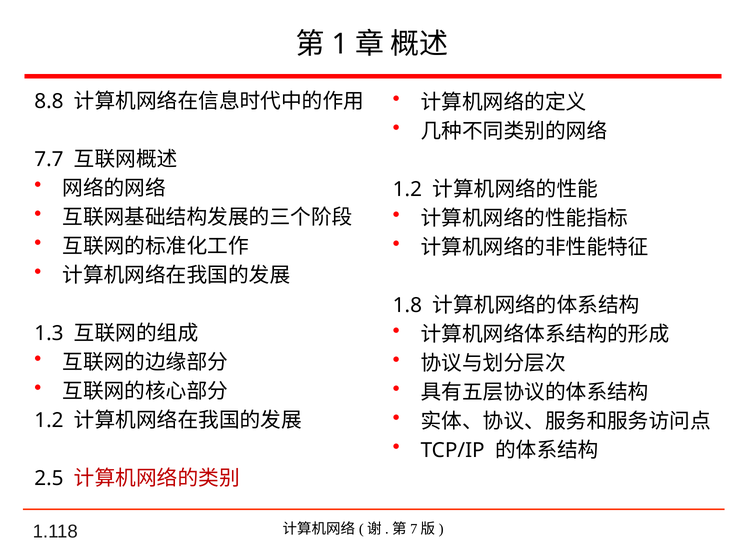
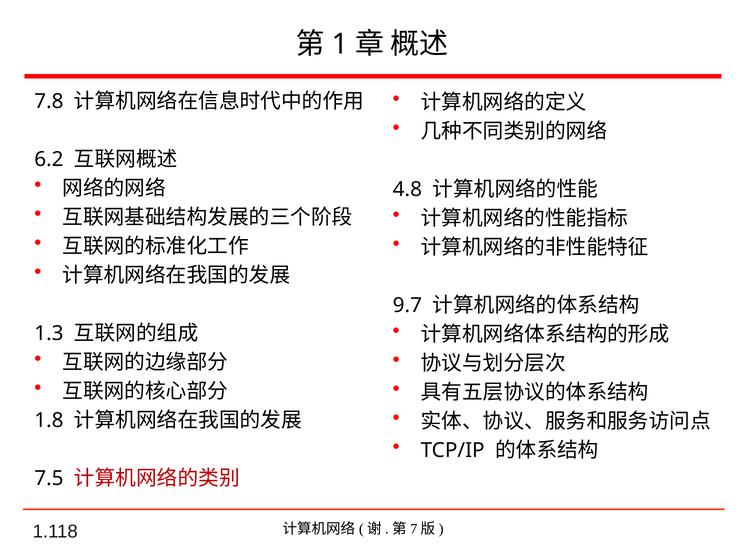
8.8: 8.8 -> 7.8
7.7: 7.7 -> 6.2
1.2 at (407, 189): 1.2 -> 4.8
1.8: 1.8 -> 9.7
1.2 at (49, 420): 1.2 -> 1.8
2.5: 2.5 -> 7.5
